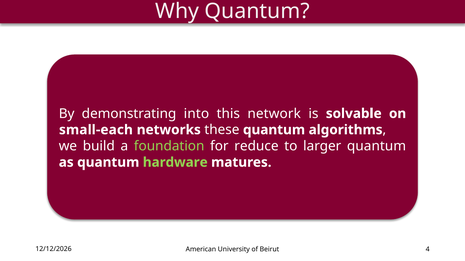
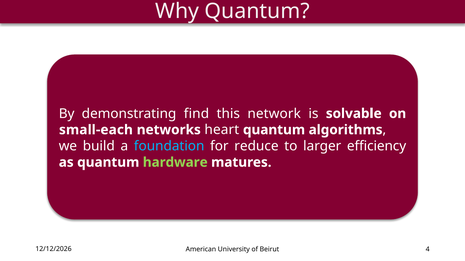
into: into -> find
these: these -> heart
foundation colour: light green -> light blue
larger quantum: quantum -> efficiency
